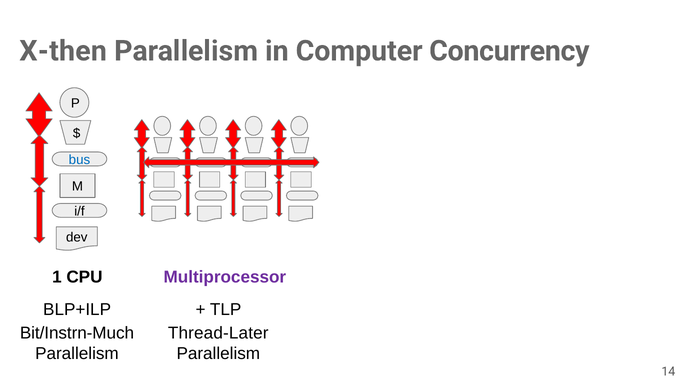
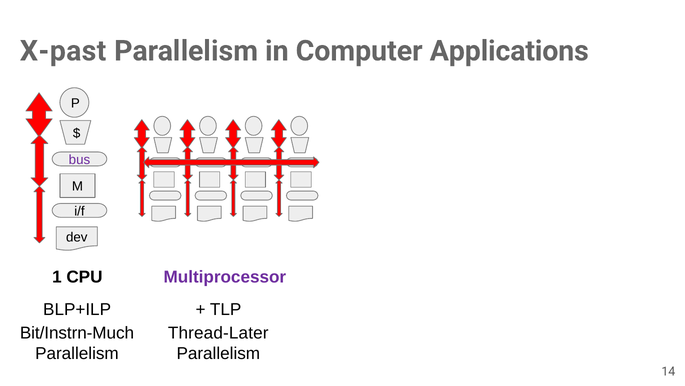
X-then: X-then -> X-past
Concurrency: Concurrency -> Applications
bus colour: blue -> purple
